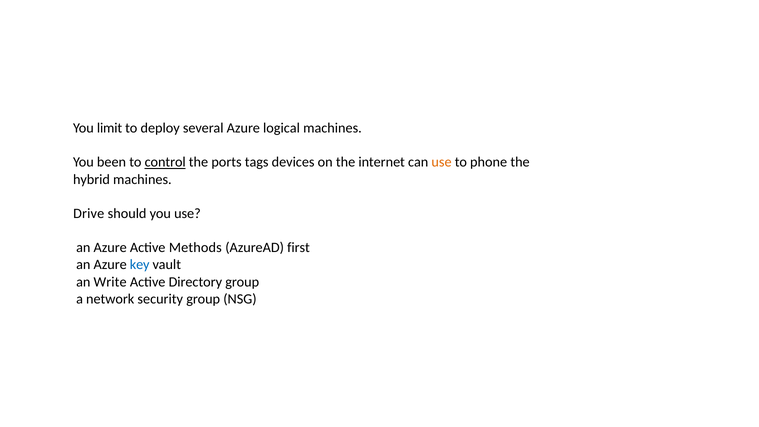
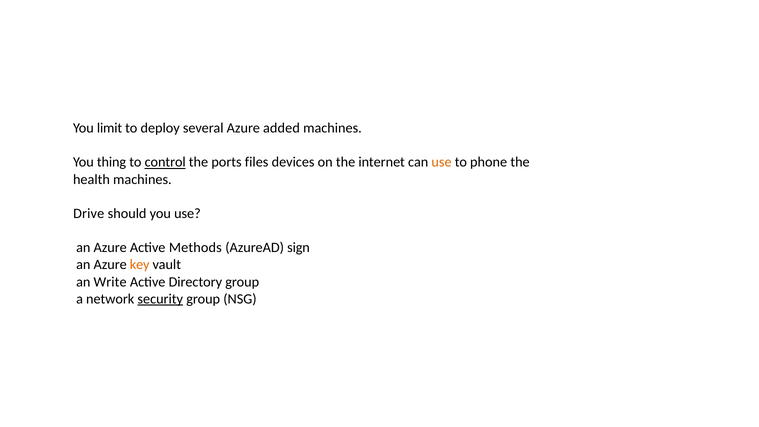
logical: logical -> added
been: been -> thing
tags: tags -> files
hybrid: hybrid -> health
first: first -> sign
key colour: blue -> orange
security underline: none -> present
